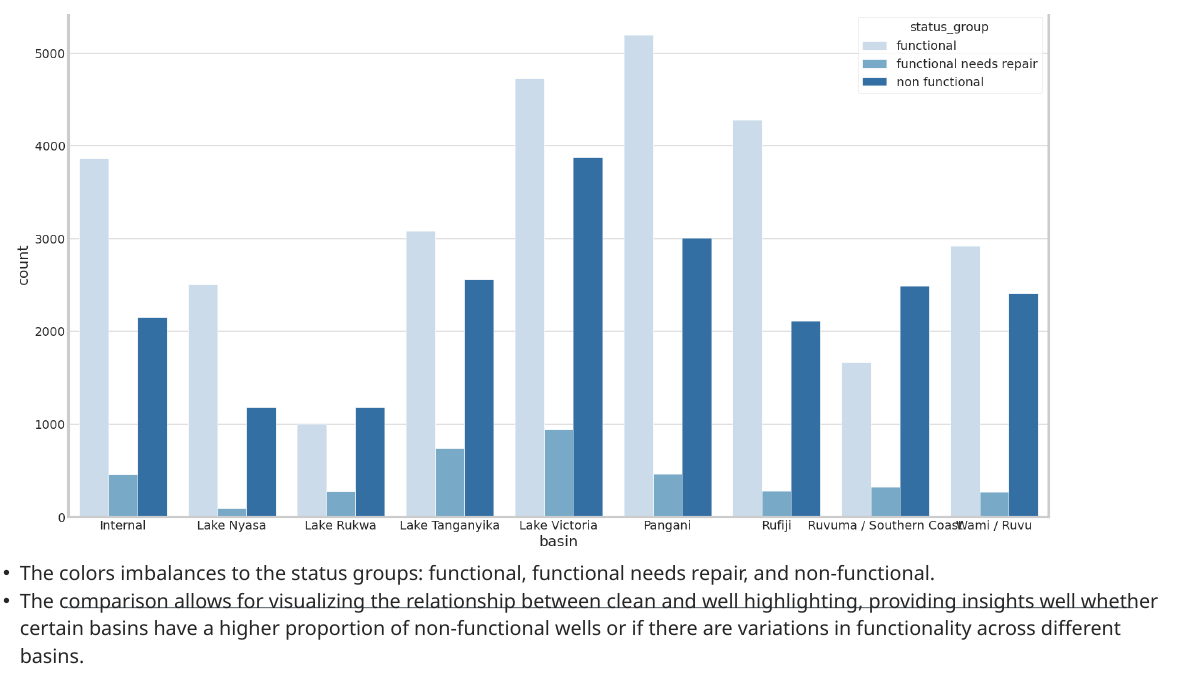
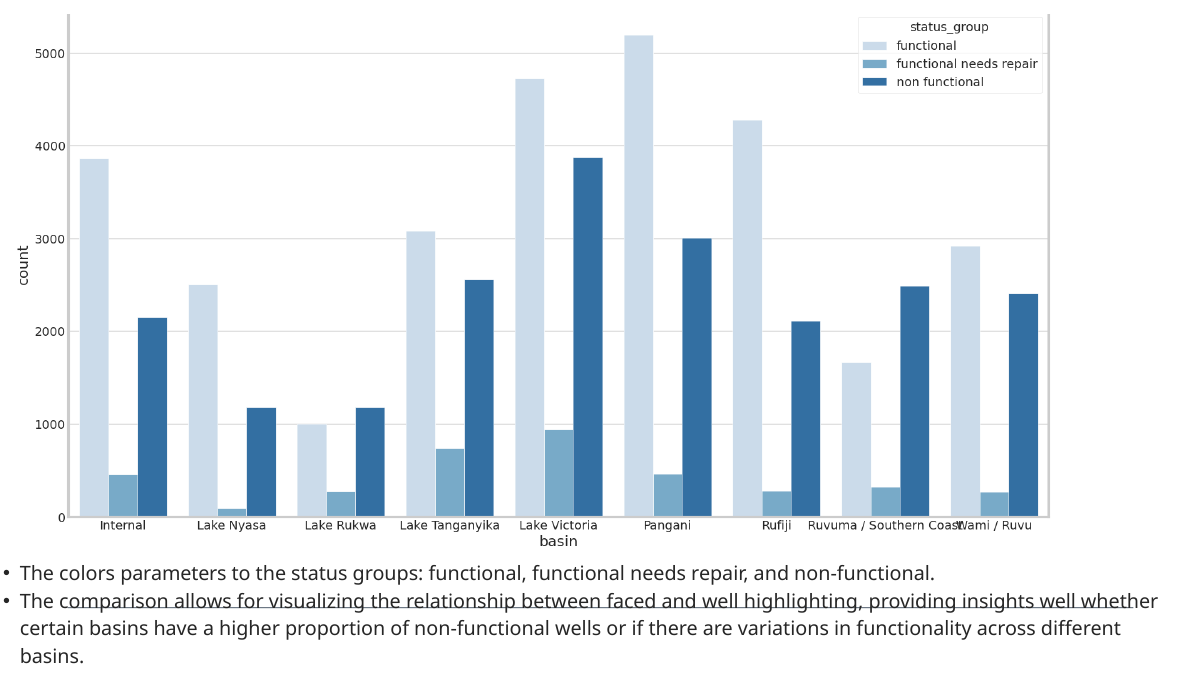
imbalances: imbalances -> parameters
clean: clean -> faced
